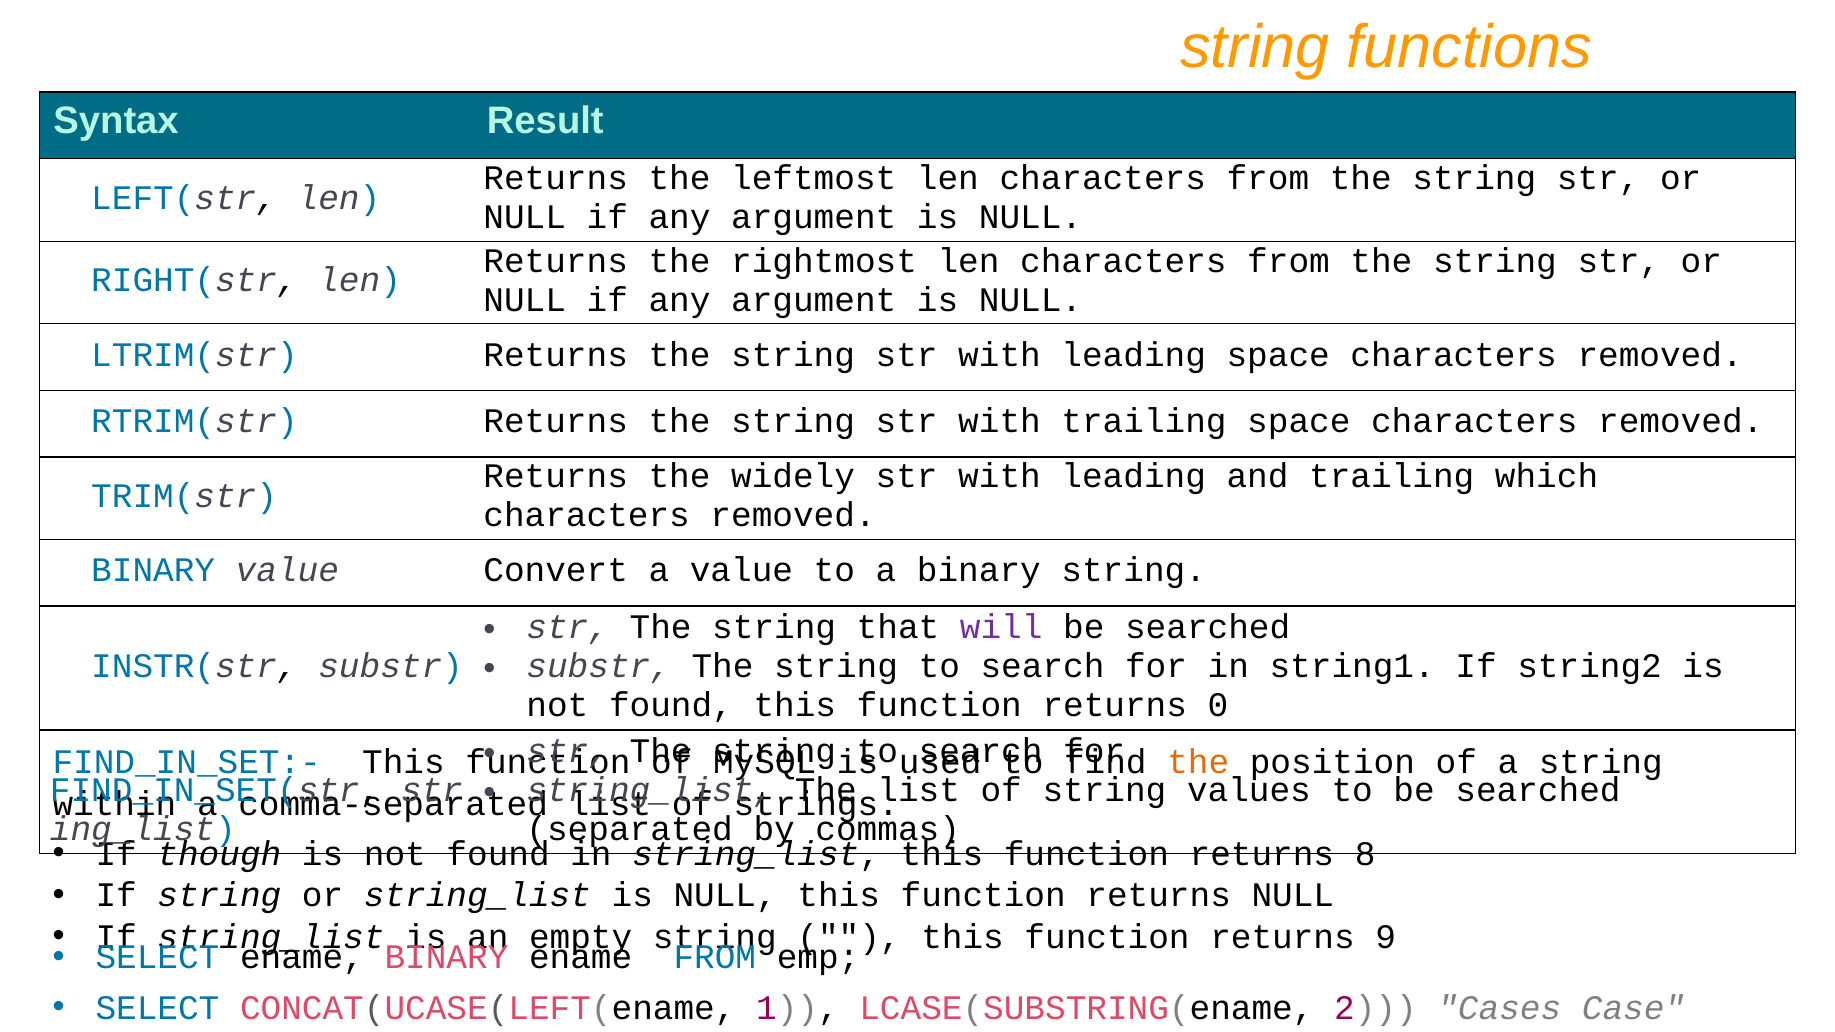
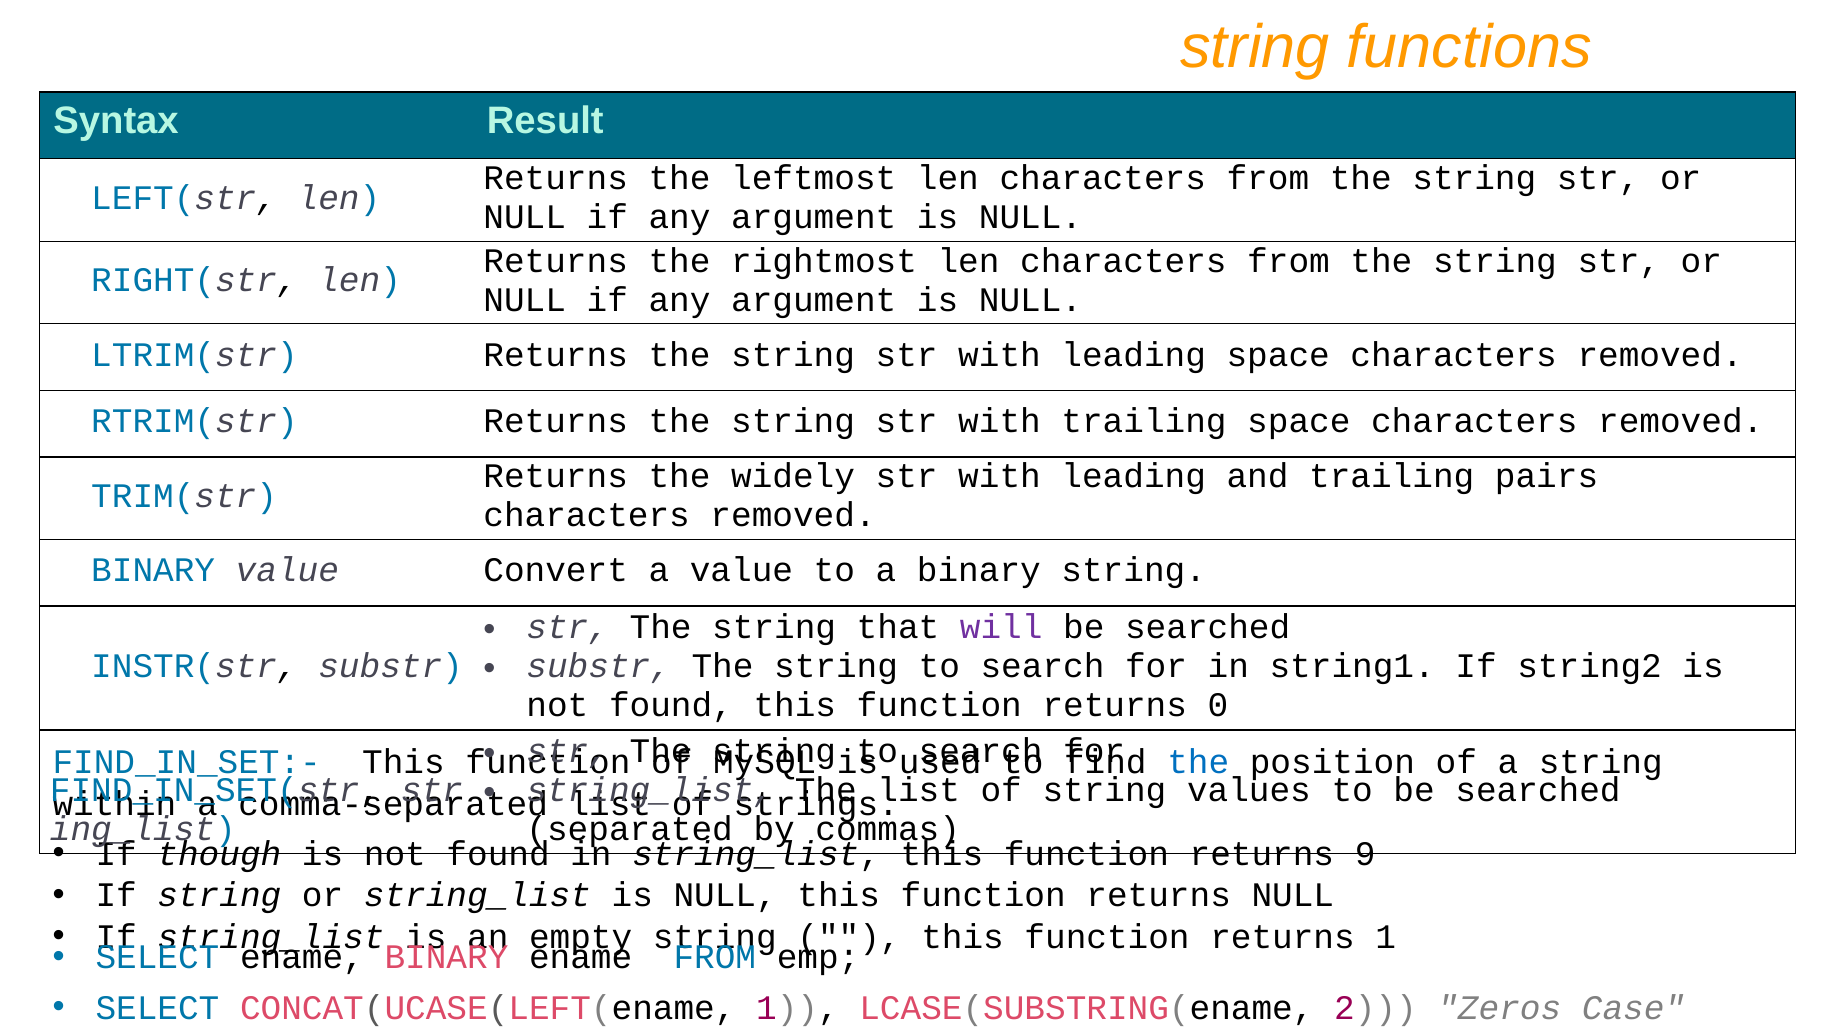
which: which -> pairs
the at (1198, 763) colour: orange -> blue
8: 8 -> 9
returns 9: 9 -> 1
Cases: Cases -> Zeros
